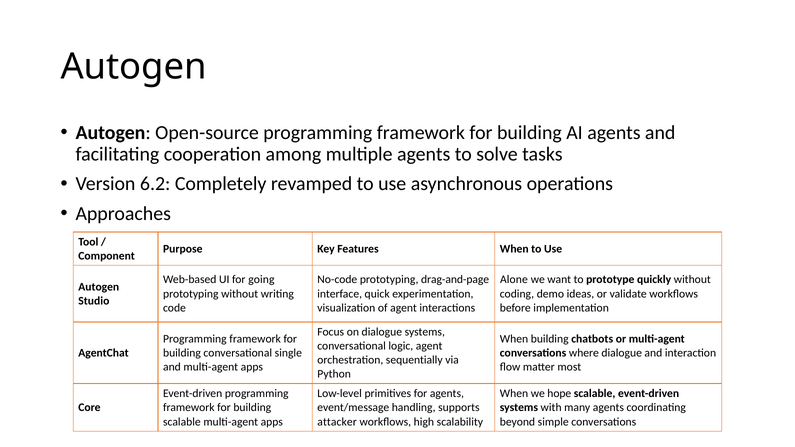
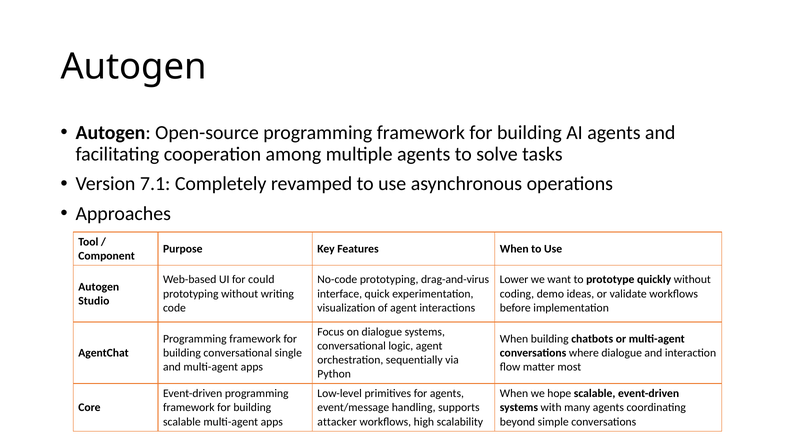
6.2: 6.2 -> 7.1
going: going -> could
drag-and-page: drag-and-page -> drag-and-virus
Alone: Alone -> Lower
